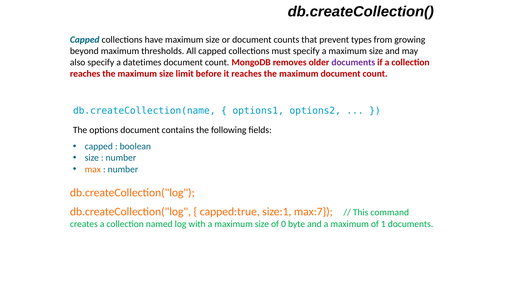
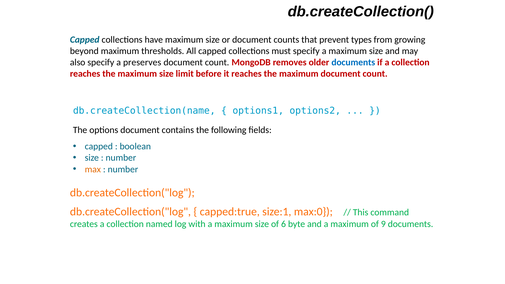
datetimes: datetimes -> preserves
documents at (353, 62) colour: purple -> blue
max:7: max:7 -> max:0
0: 0 -> 6
1: 1 -> 9
